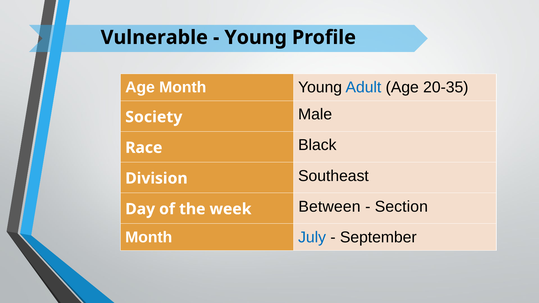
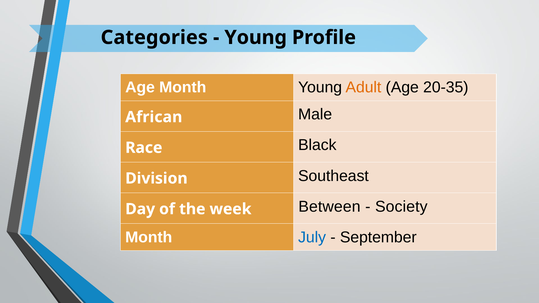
Vulnerable: Vulnerable -> Categories
Adult colour: blue -> orange
Society: Society -> African
Section: Section -> Society
